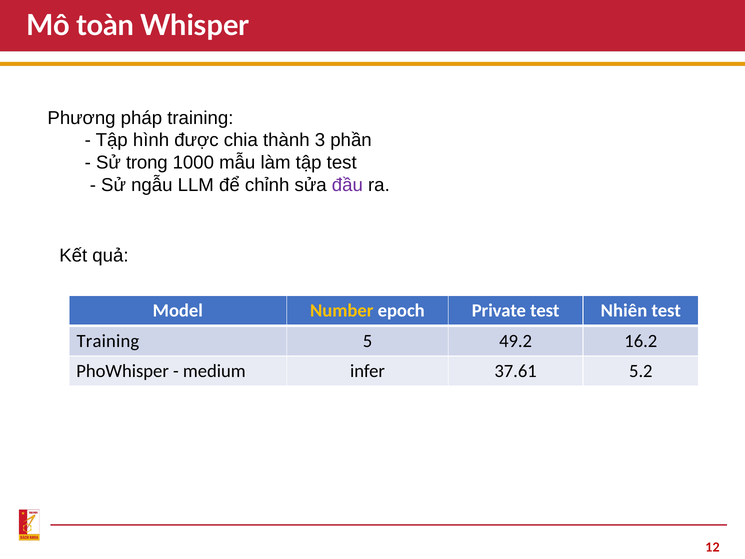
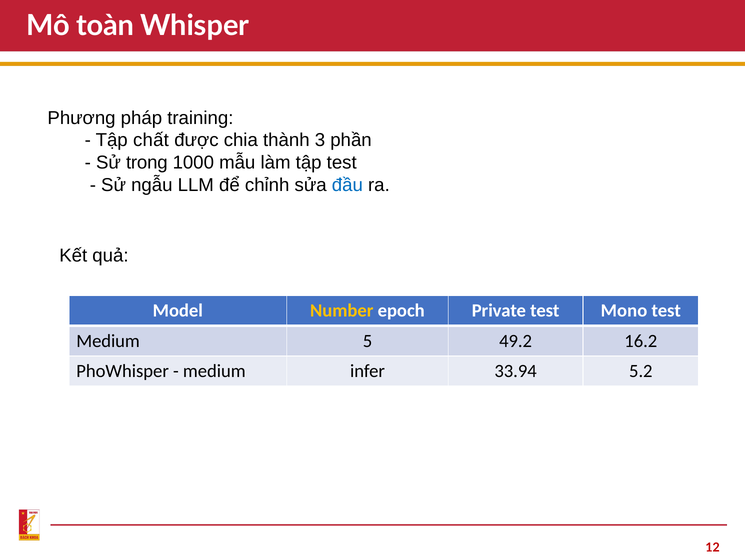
hình: hình -> chất
đầu colour: purple -> blue
Nhiên: Nhiên -> Mono
Training at (108, 341): Training -> Medium
37.61: 37.61 -> 33.94
